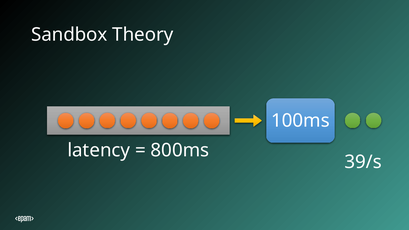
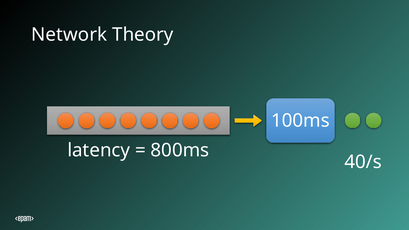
Sandbox: Sandbox -> Network
39/s: 39/s -> 40/s
